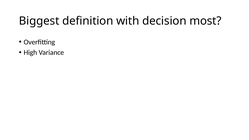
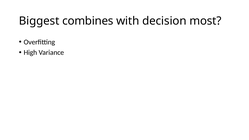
definition: definition -> combines
